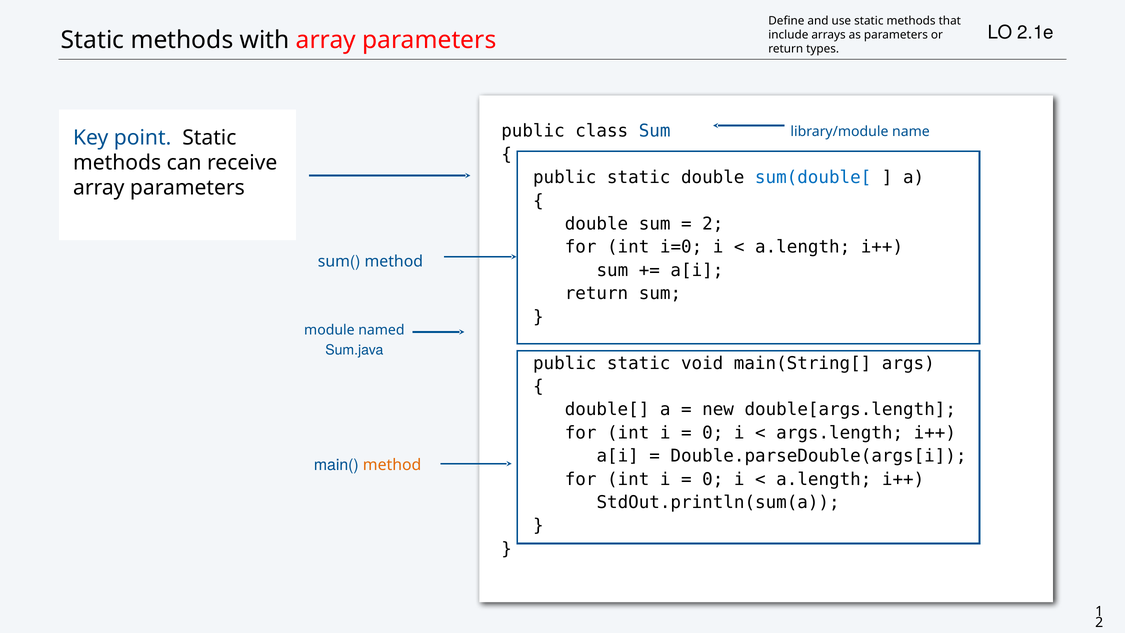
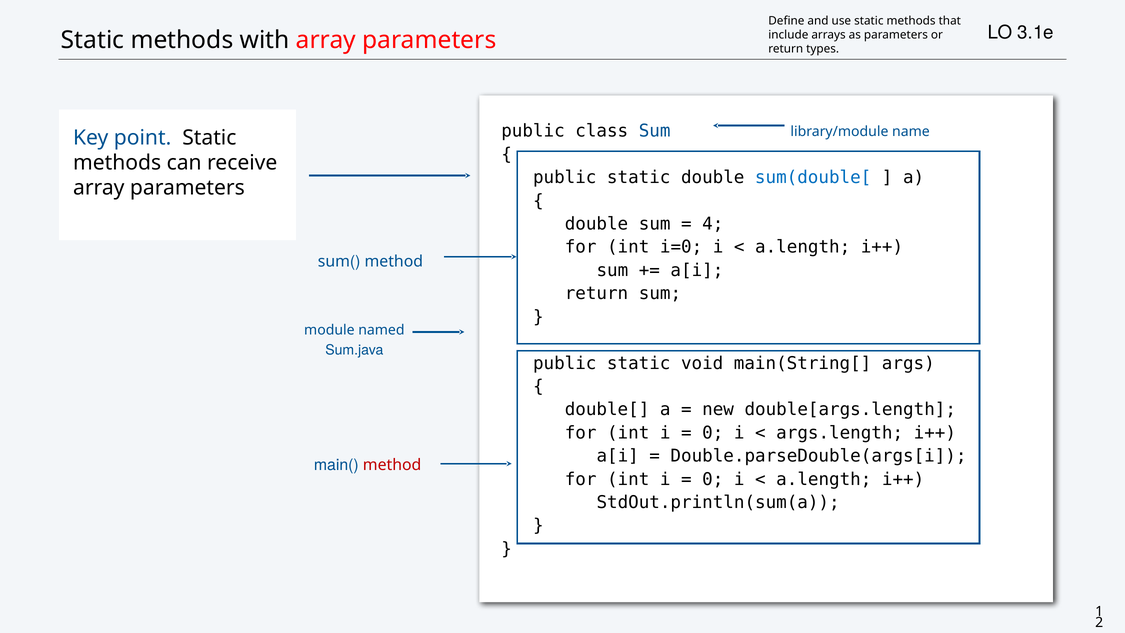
2.1e: 2.1e -> 3.1e
2 at (713, 224): 2 -> 4
method at (392, 465) colour: orange -> red
